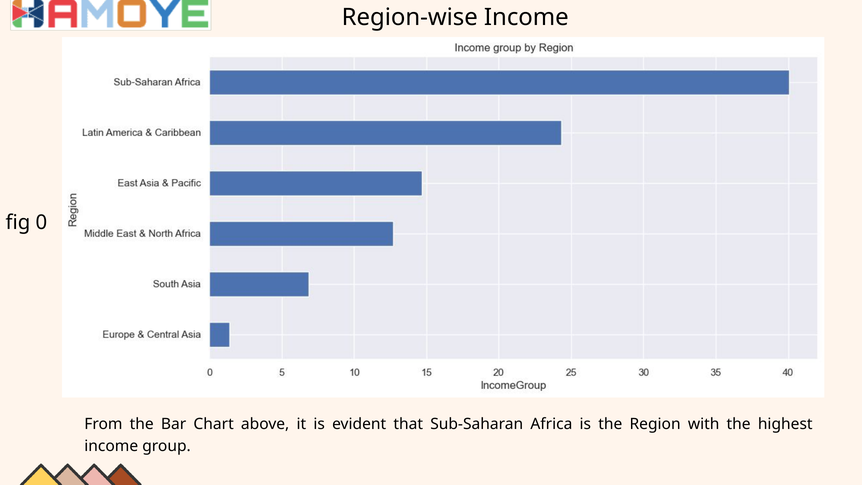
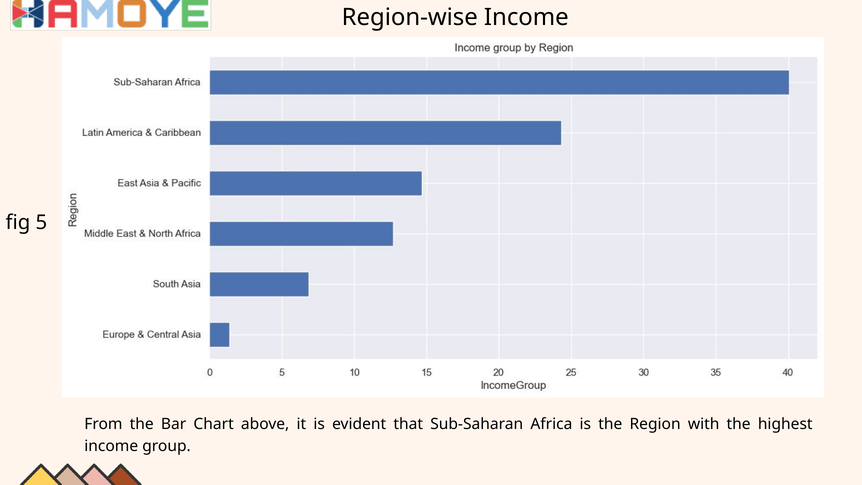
0: 0 -> 5
